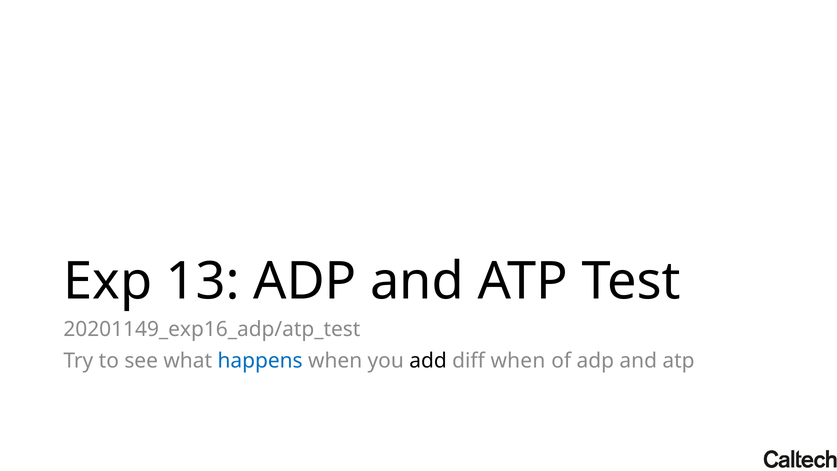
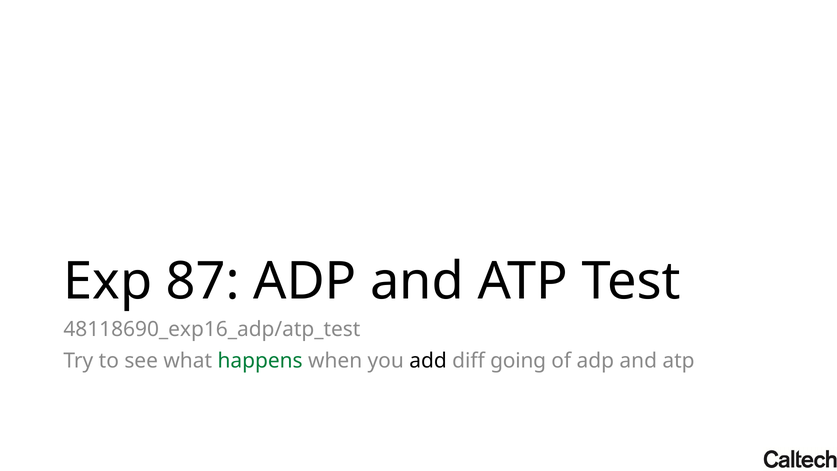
13: 13 -> 87
20201149_exp16_adp/atp_test: 20201149_exp16_adp/atp_test -> 48118690_exp16_adp/atp_test
happens colour: blue -> green
diff when: when -> going
